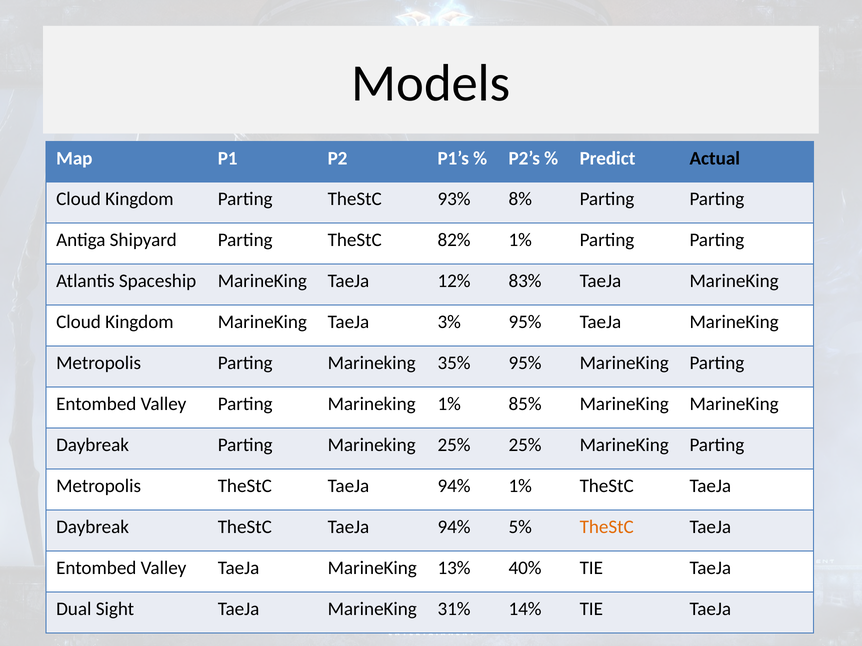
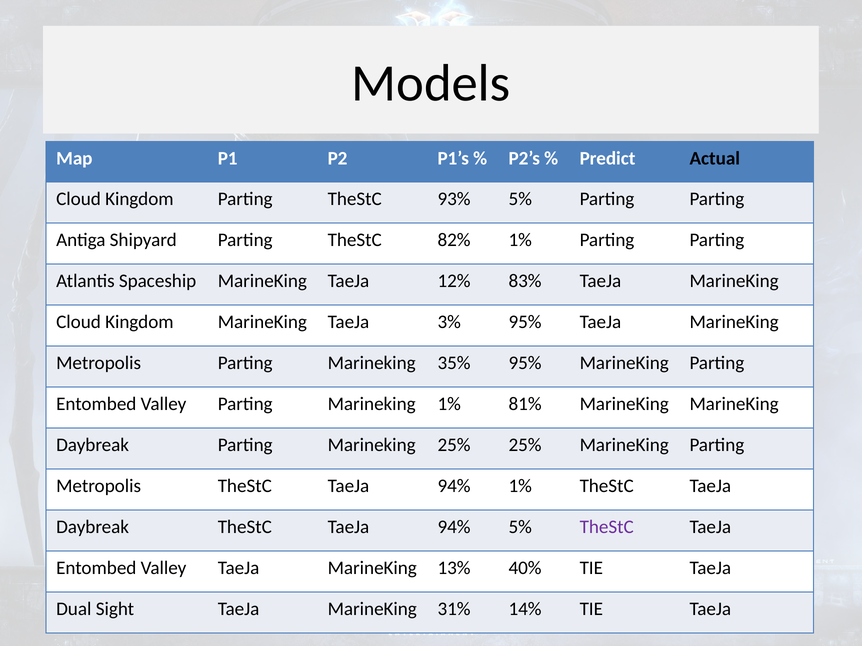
93% 8%: 8% -> 5%
85%: 85% -> 81%
TheStC at (607, 527) colour: orange -> purple
